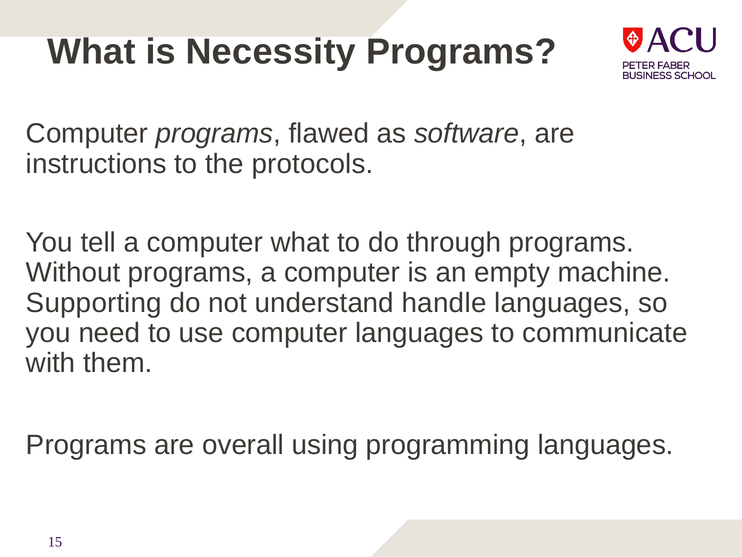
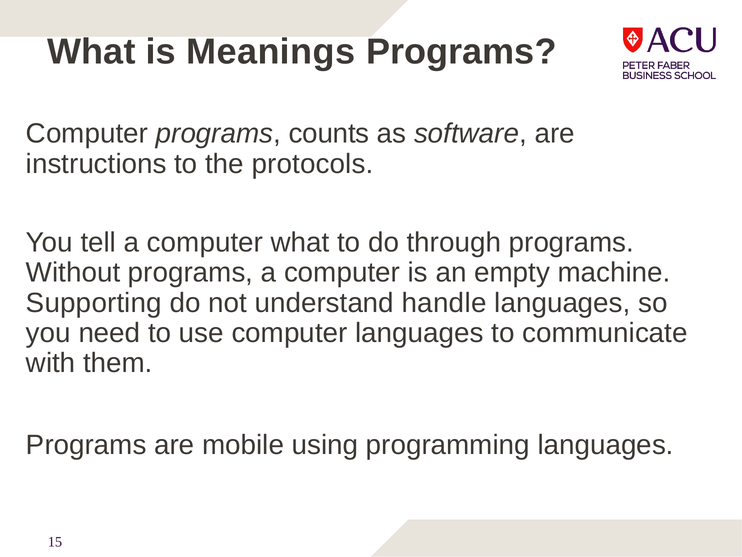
Necessity: Necessity -> Meanings
flawed: flawed -> counts
overall: overall -> mobile
